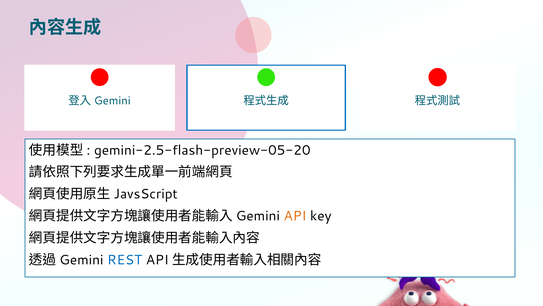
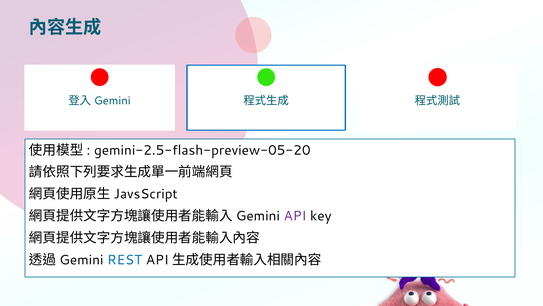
API colour: orange -> purple
